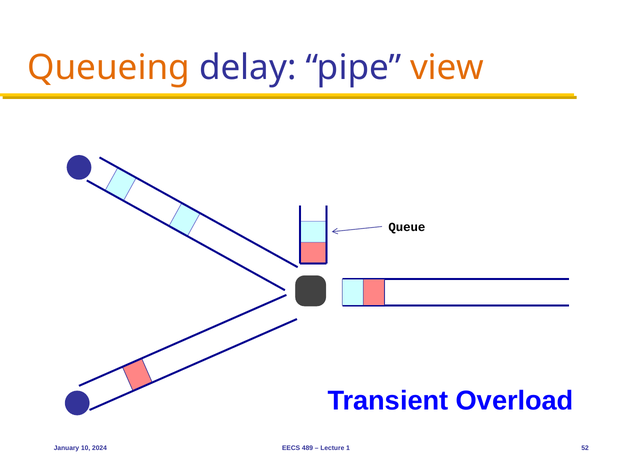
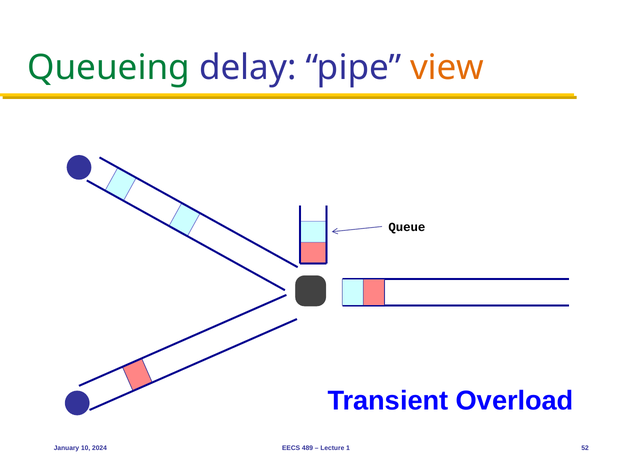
Queueing colour: orange -> green
